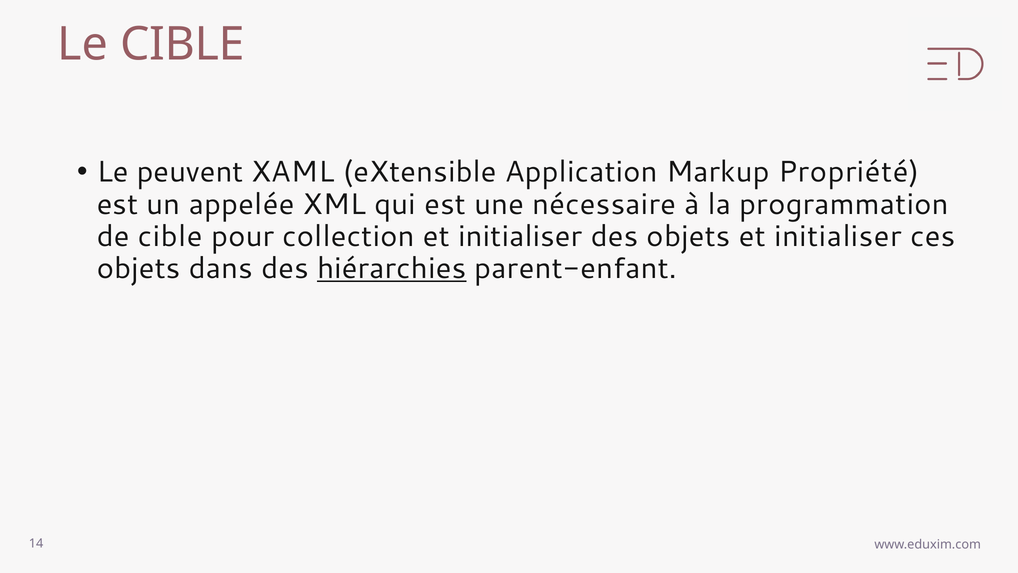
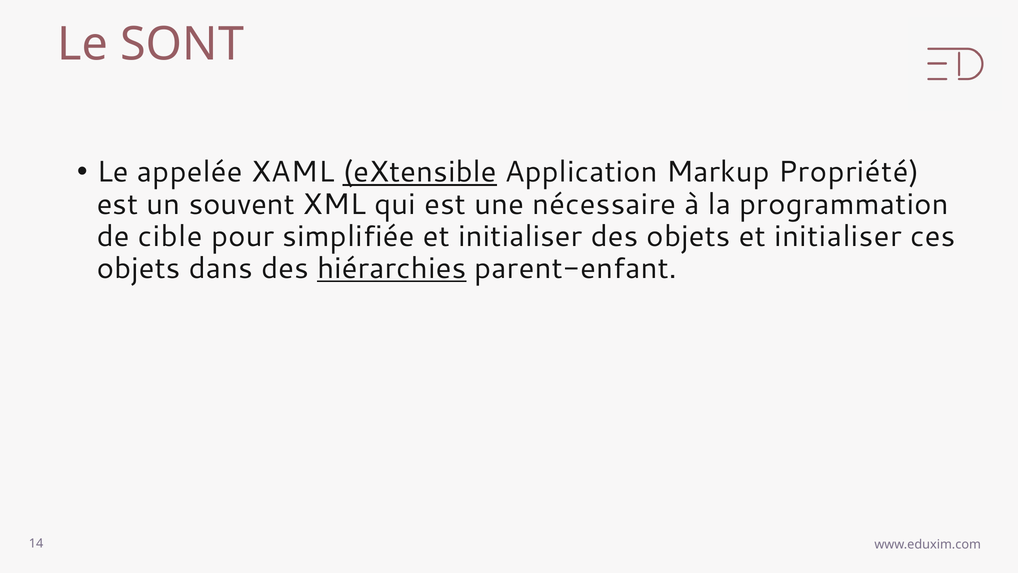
Le CIBLE: CIBLE -> SONT
peuvent: peuvent -> appelée
eXtensible underline: none -> present
appelée: appelée -> souvent
collection: collection -> simplifiée
